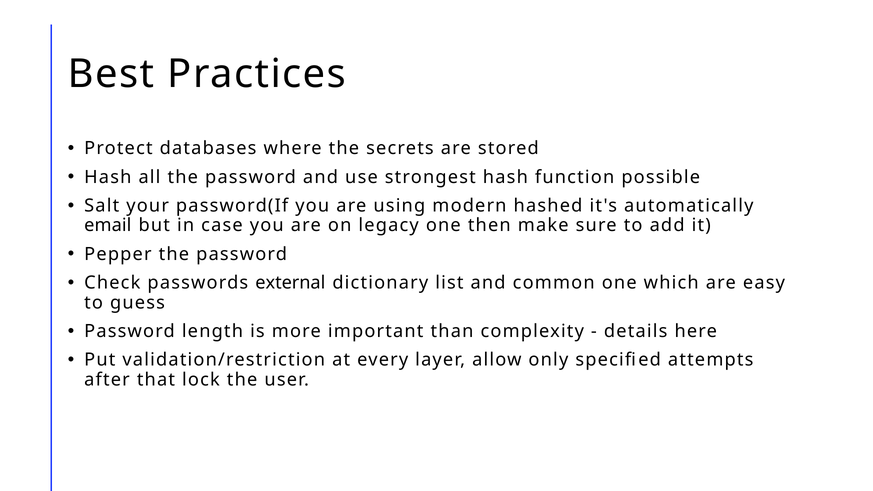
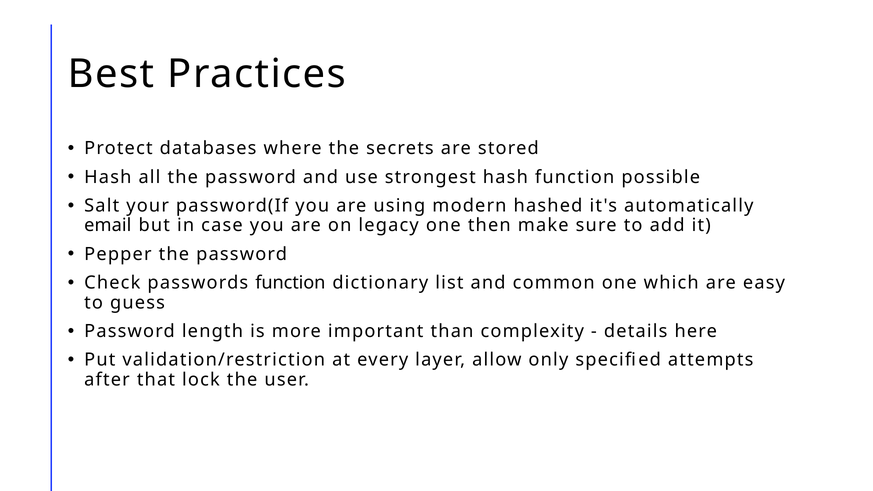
passwords external: external -> function
